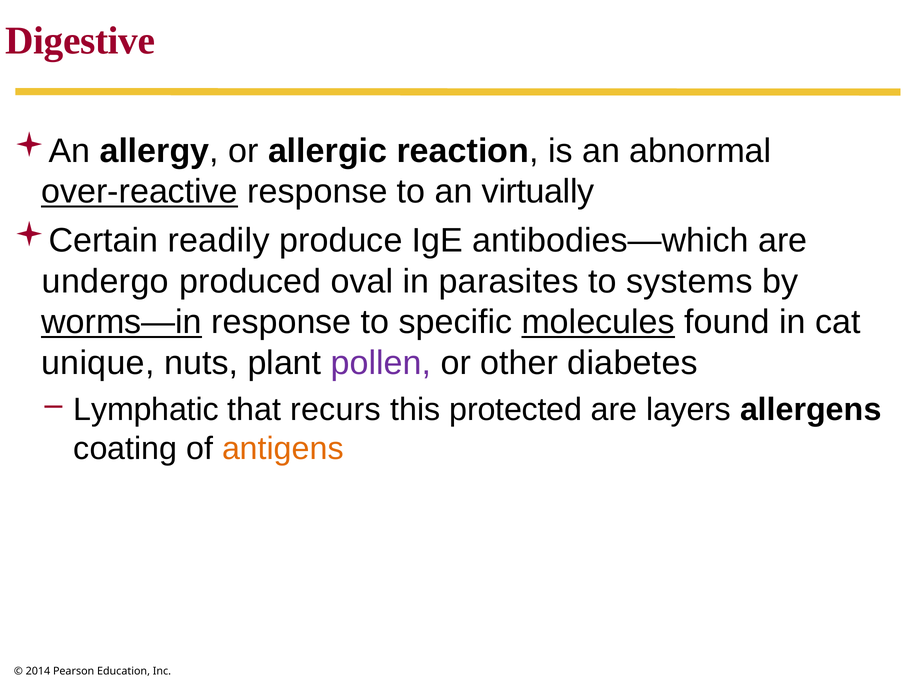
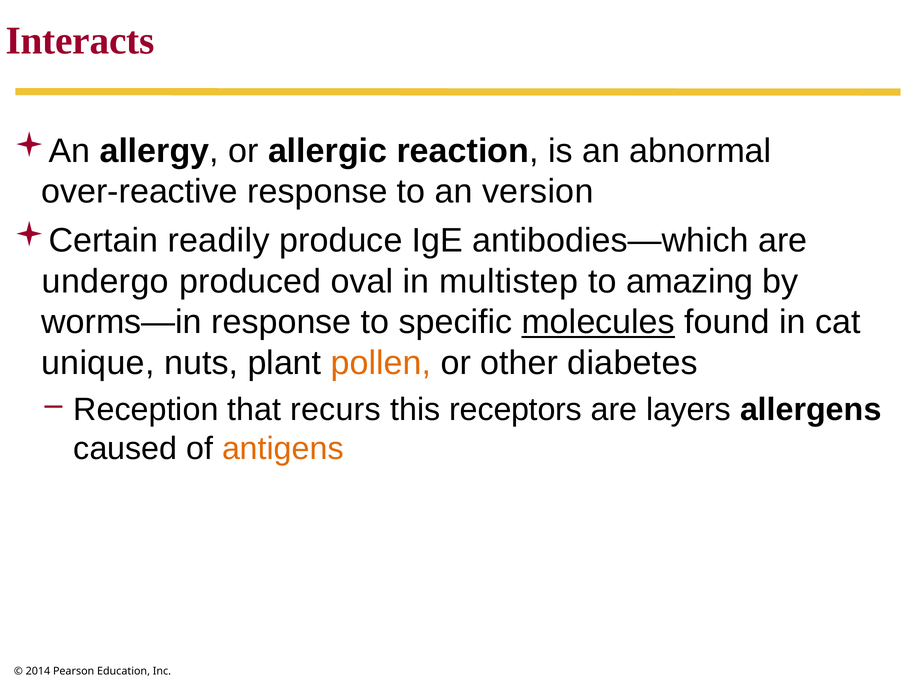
Digestive: Digestive -> Interacts
over-reactive underline: present -> none
virtually: virtually -> version
parasites: parasites -> multistep
systems: systems -> amazing
worms—in underline: present -> none
pollen colour: purple -> orange
Lymphatic: Lymphatic -> Reception
protected: protected -> receptors
coating: coating -> caused
